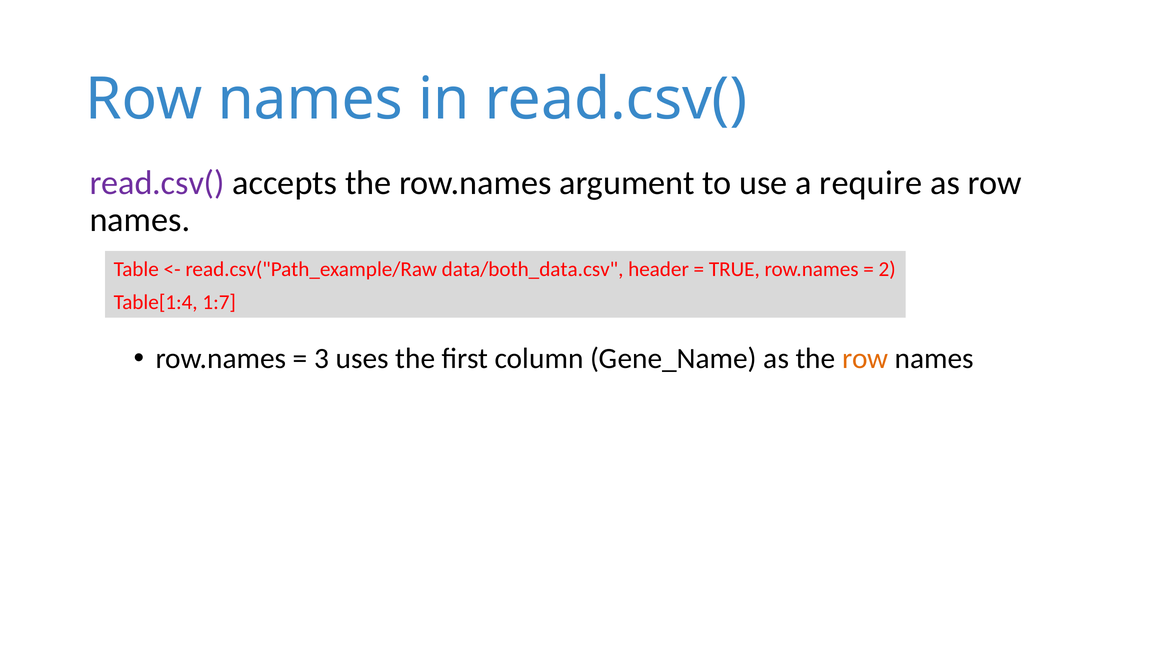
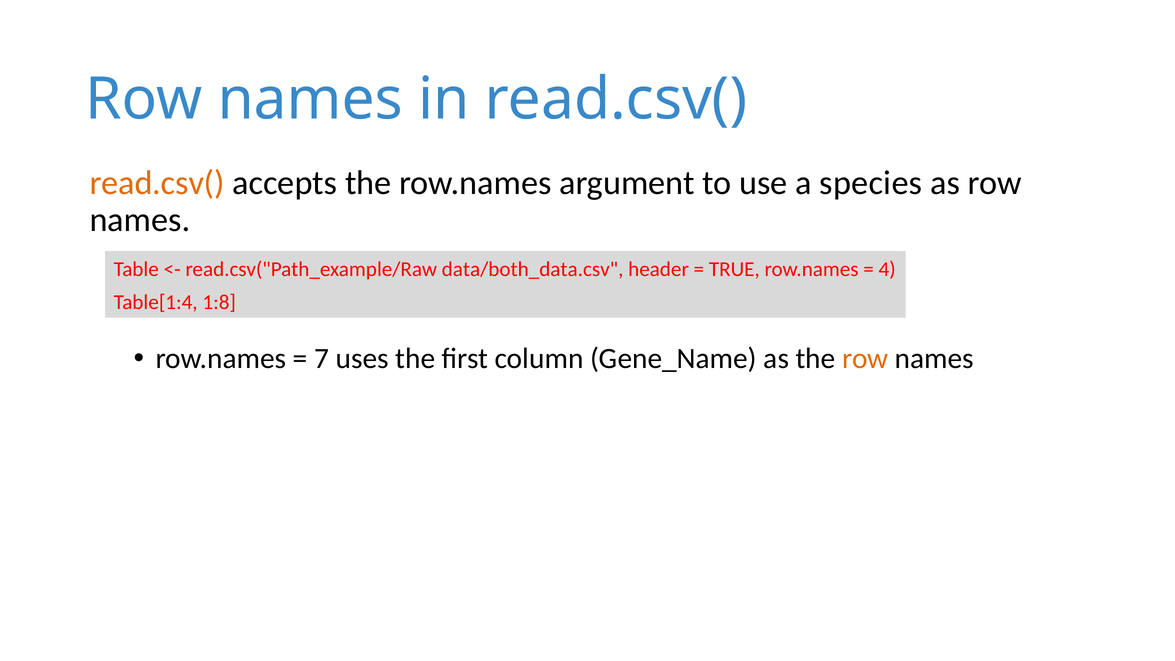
read.csv( at (157, 183) colour: purple -> orange
require: require -> species
2: 2 -> 4
1:7: 1:7 -> 1:8
3: 3 -> 7
